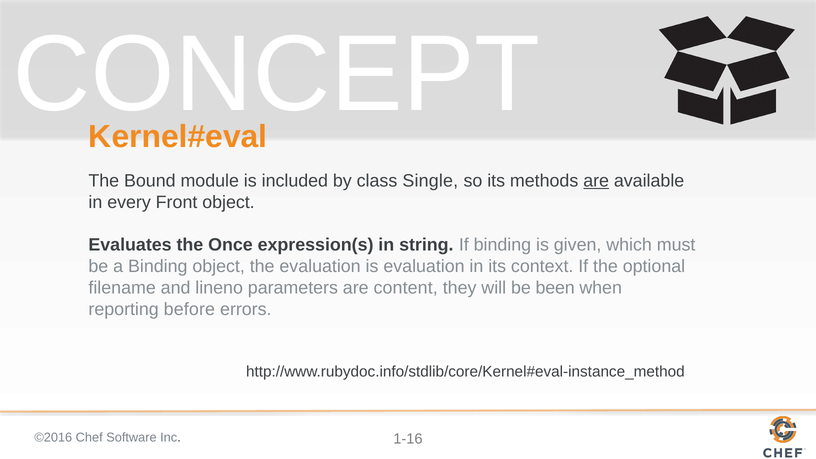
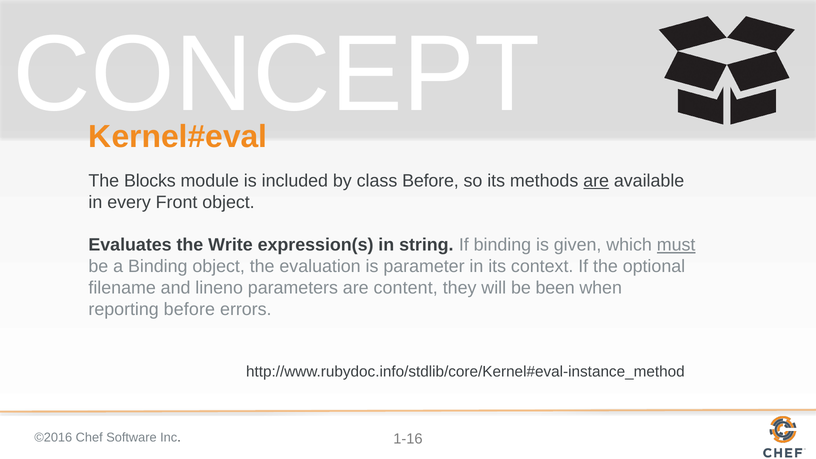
Bound: Bound -> Blocks
class Single: Single -> Before
Once: Once -> Write
must underline: none -> present
is evaluation: evaluation -> parameter
